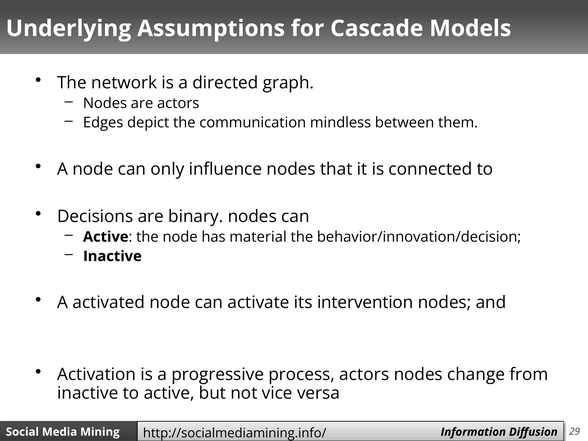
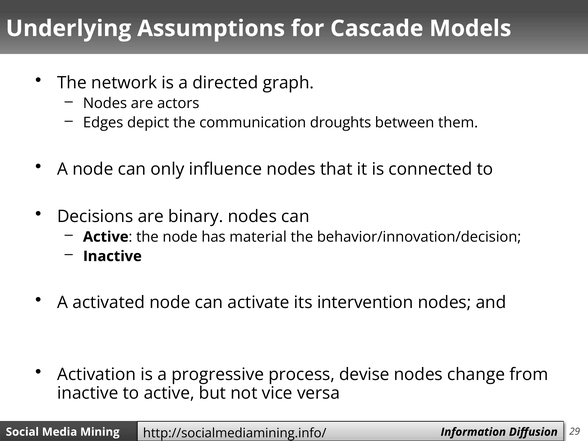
mindless: mindless -> droughts
process actors: actors -> devise
